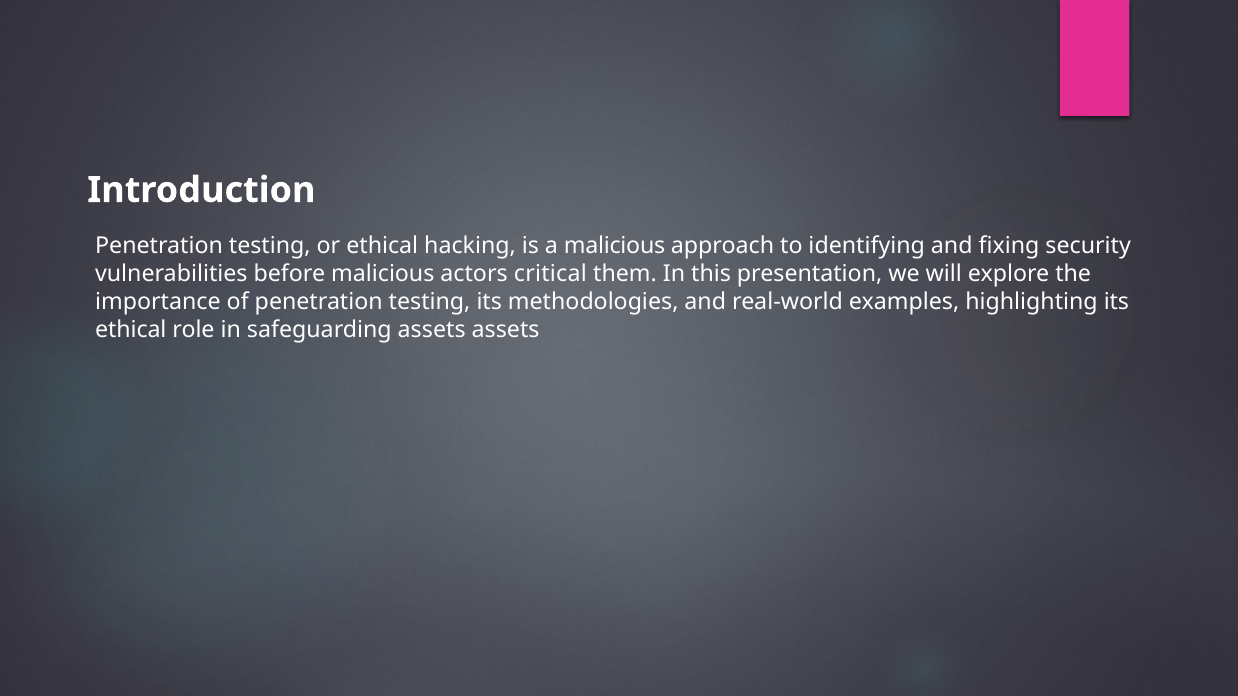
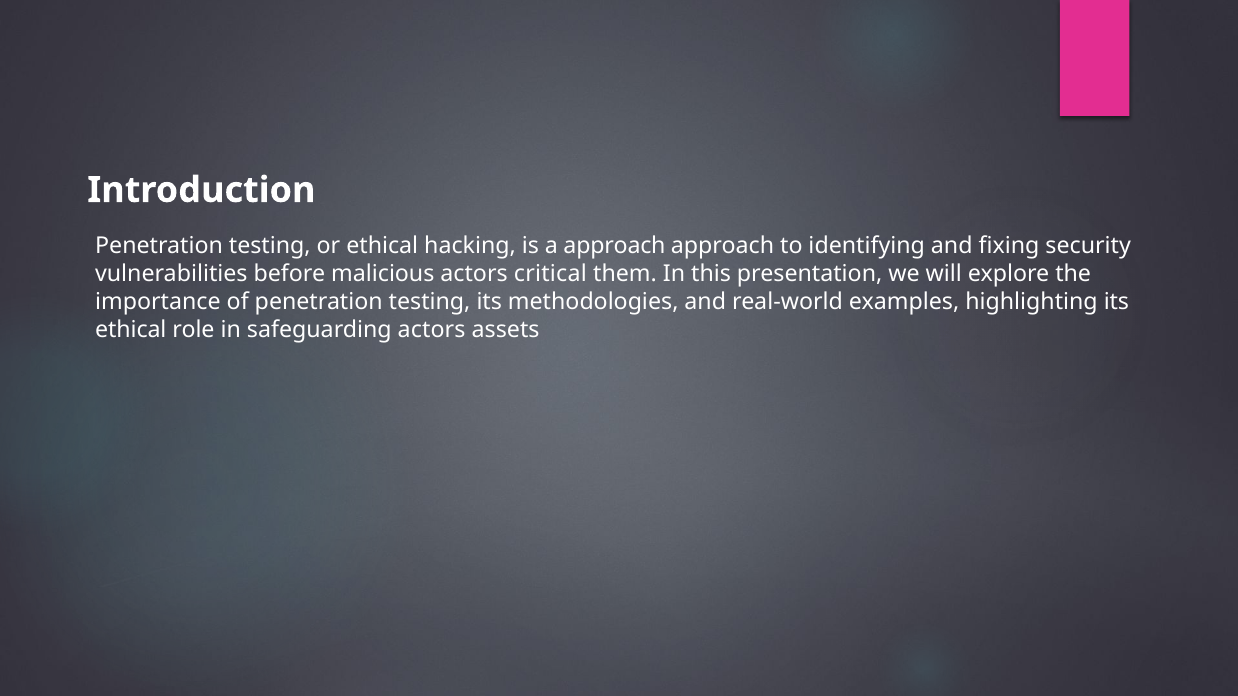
a malicious: malicious -> approach
safeguarding assets: assets -> actors
